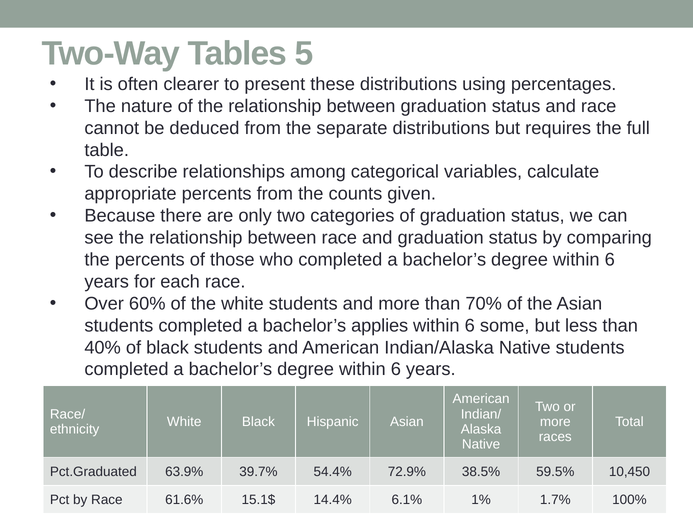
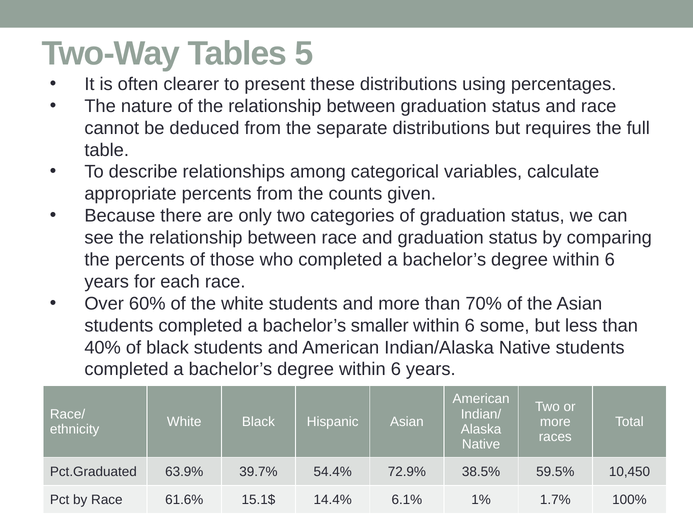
applies: applies -> smaller
